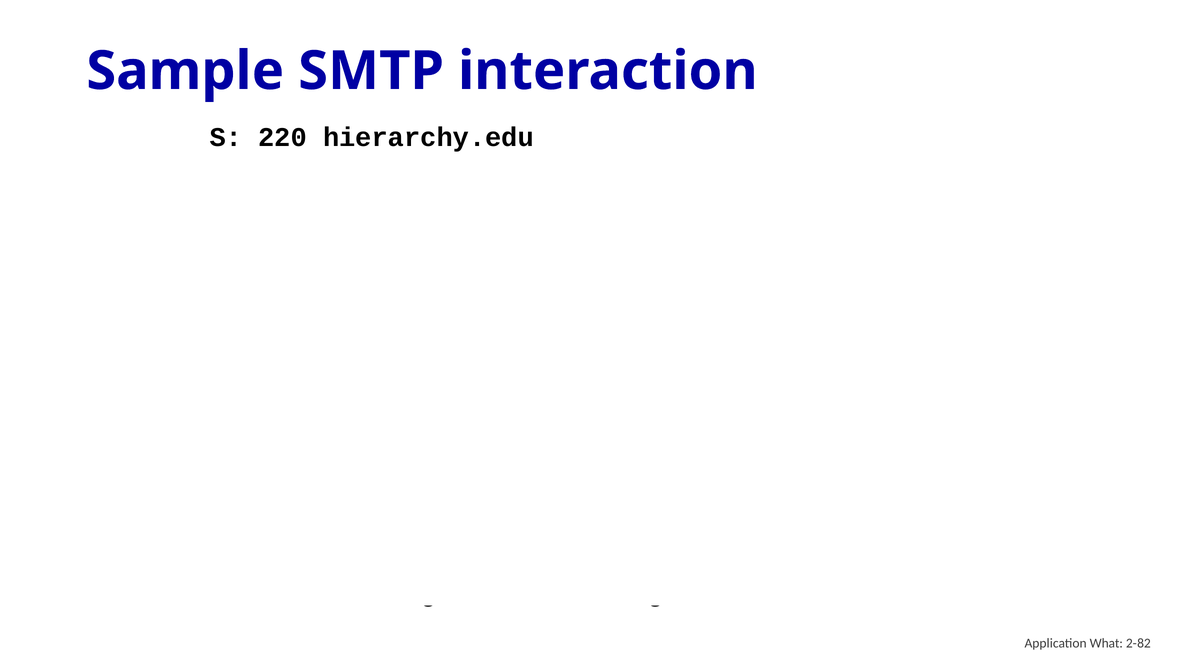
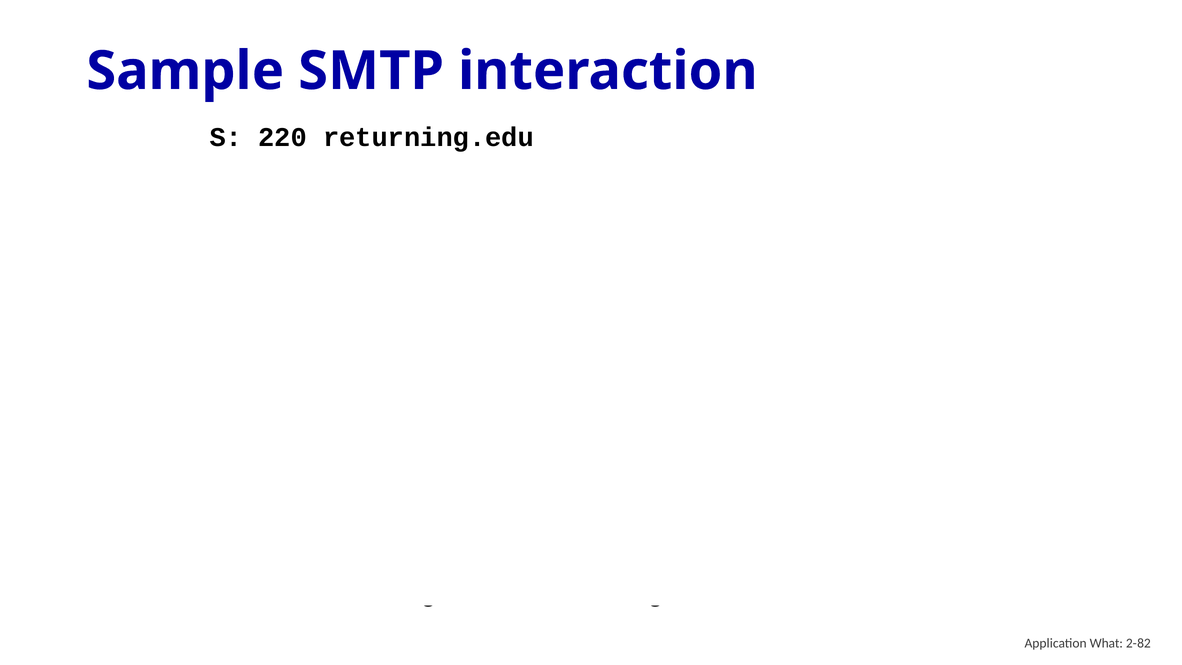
hierarchy.edu: hierarchy.edu -> returning.edu
